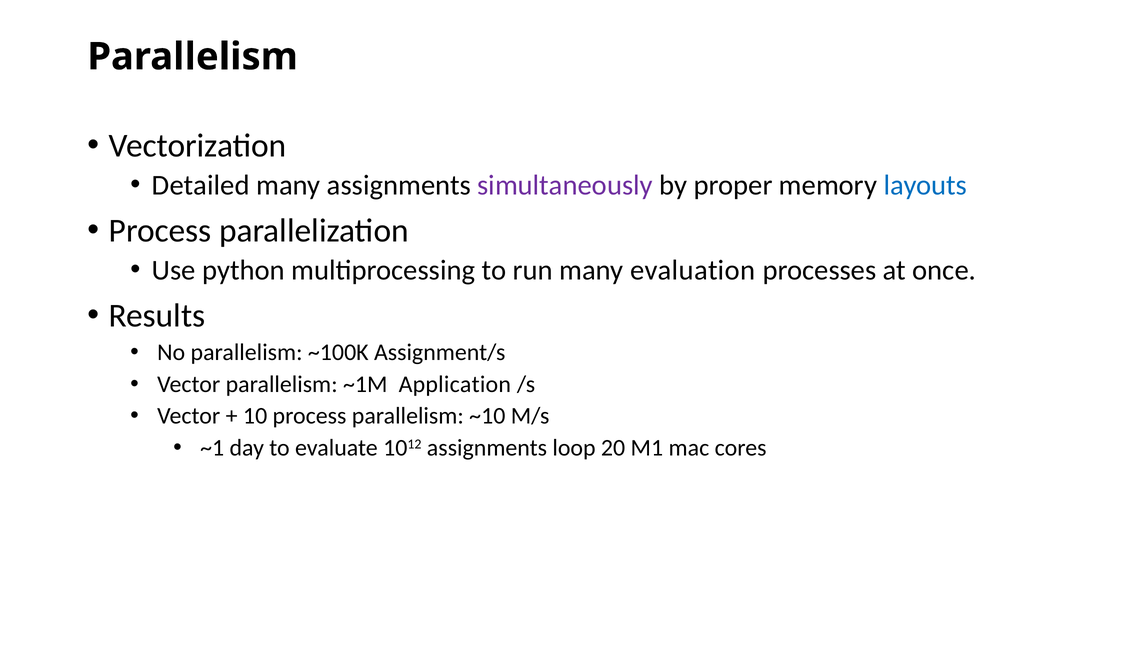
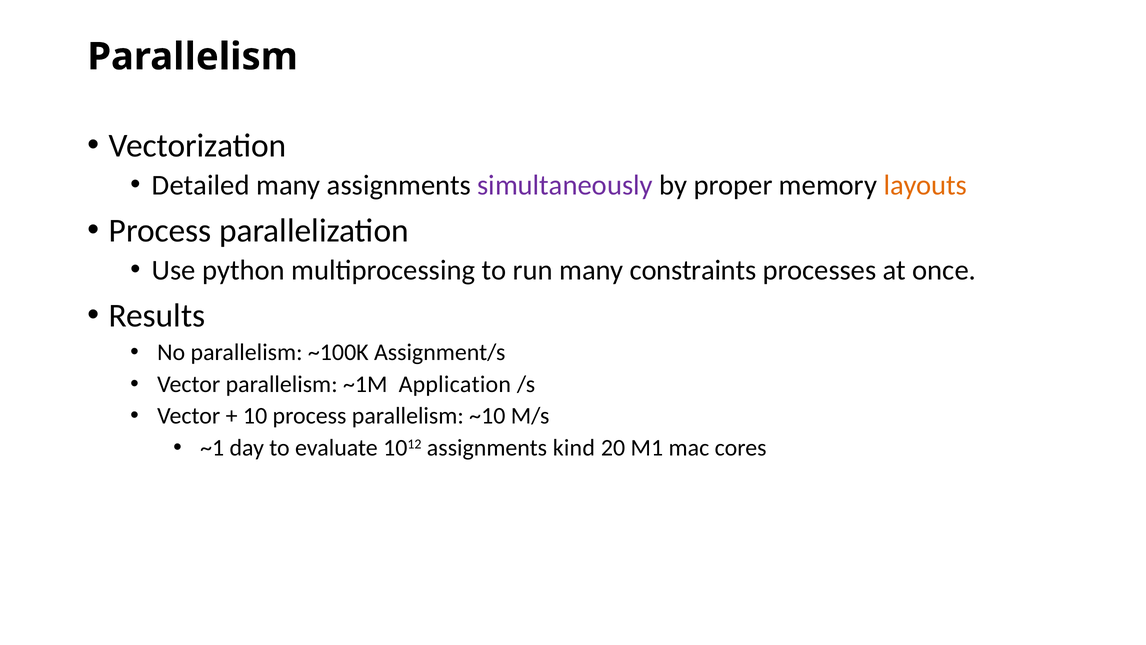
layouts colour: blue -> orange
evaluation: evaluation -> constraints
loop: loop -> kind
